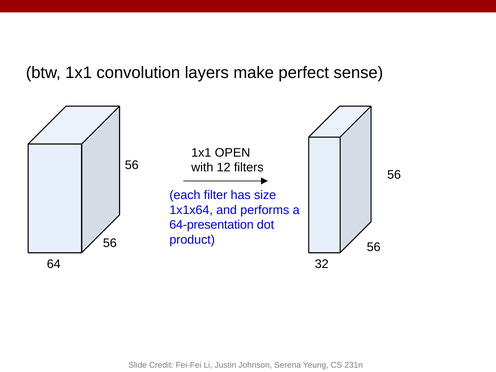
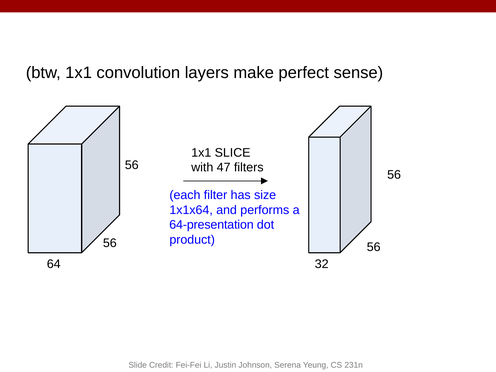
OPEN: OPEN -> SLICE
12: 12 -> 47
